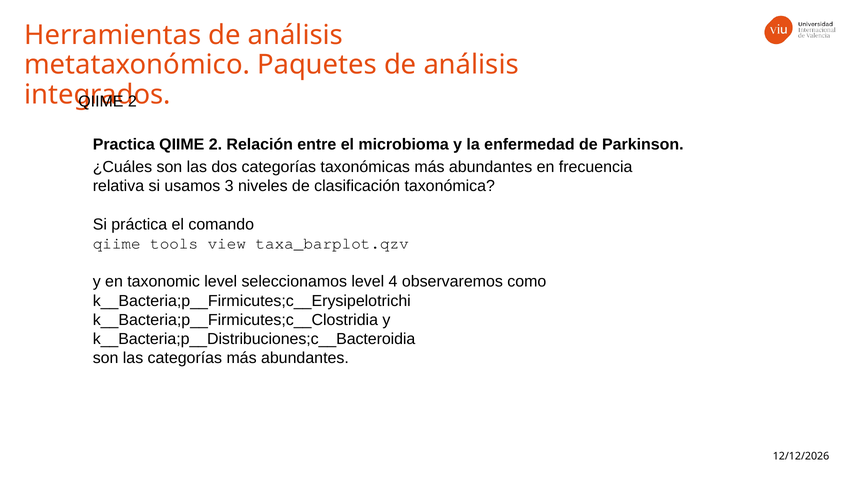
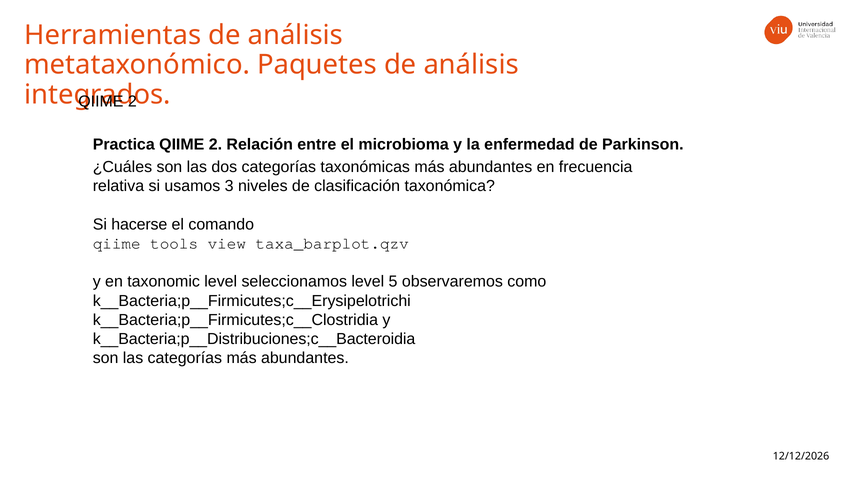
práctica: práctica -> hacerse
4: 4 -> 5
